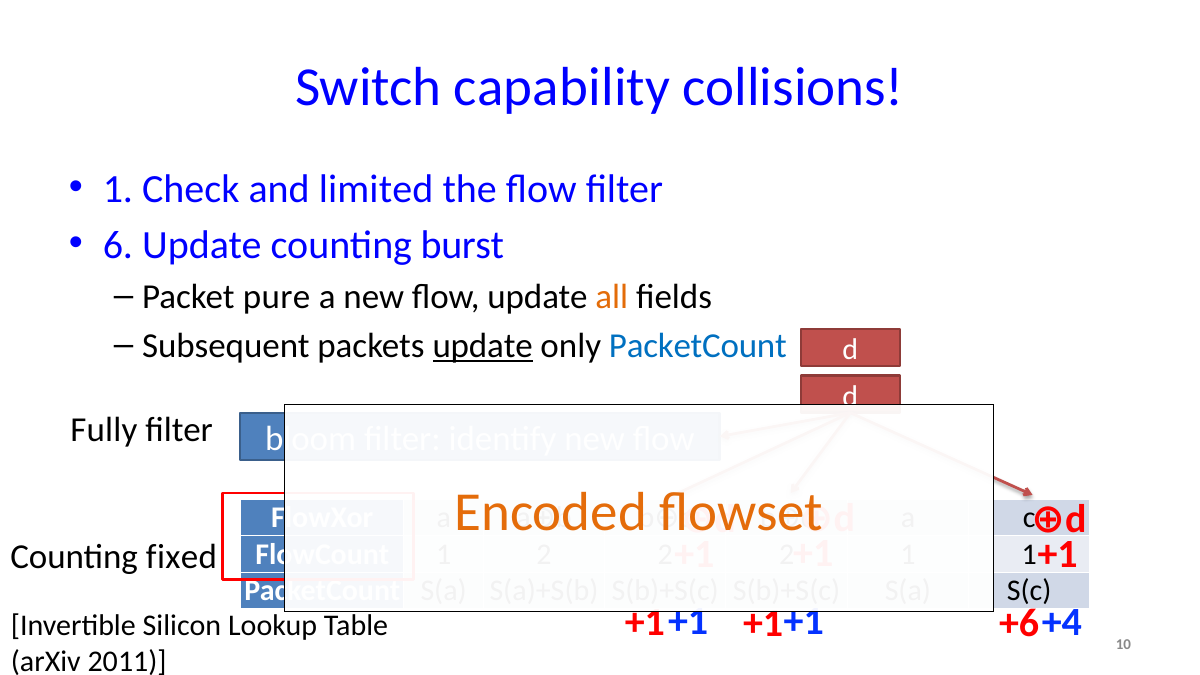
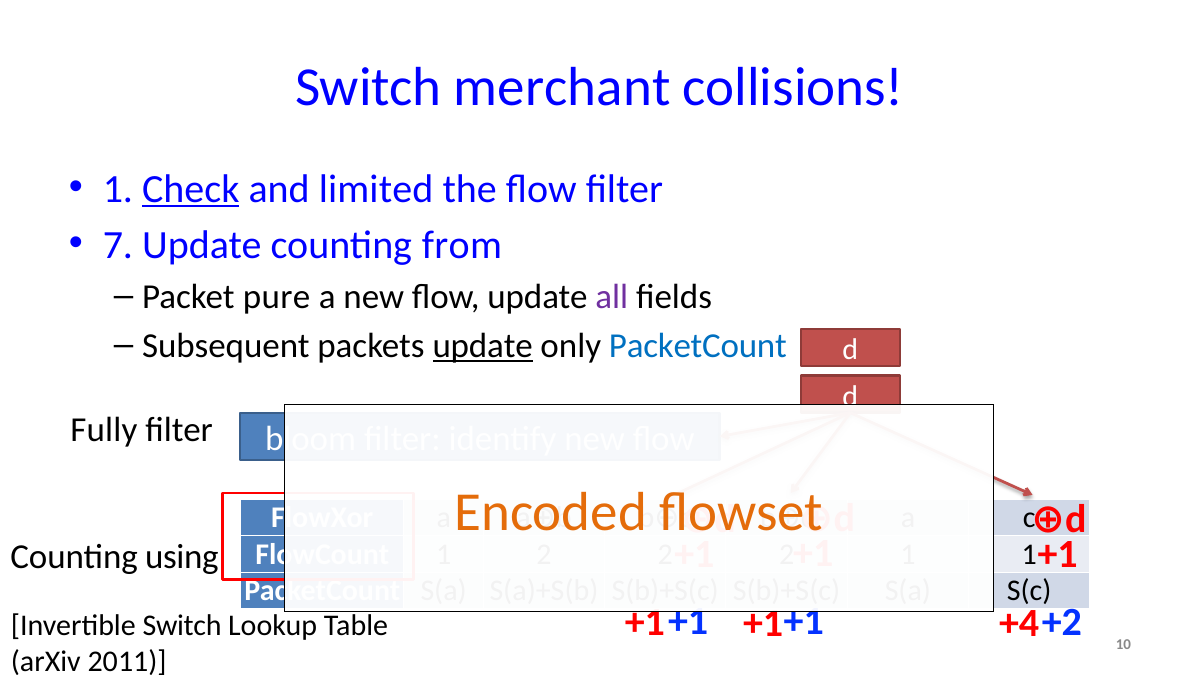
capability: capability -> merchant
Check underline: none -> present
6: 6 -> 7
burst: burst -> from
all colour: orange -> purple
fixed: fixed -> using
+4: +4 -> +2
+6: +6 -> +4
Invertible Silicon: Silicon -> Switch
